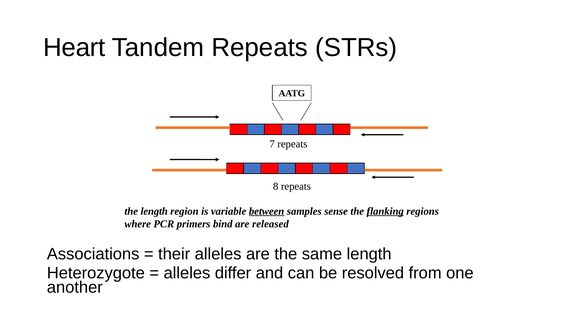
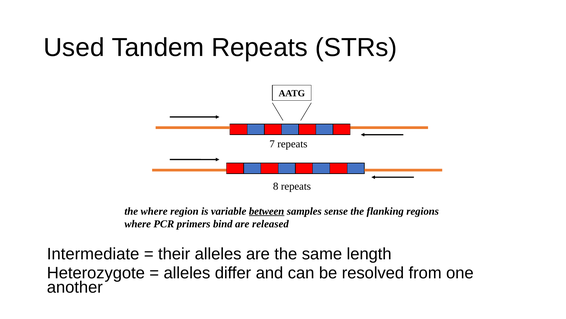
Heart: Heart -> Used
the length: length -> where
flanking underline: present -> none
Associations: Associations -> Intermediate
